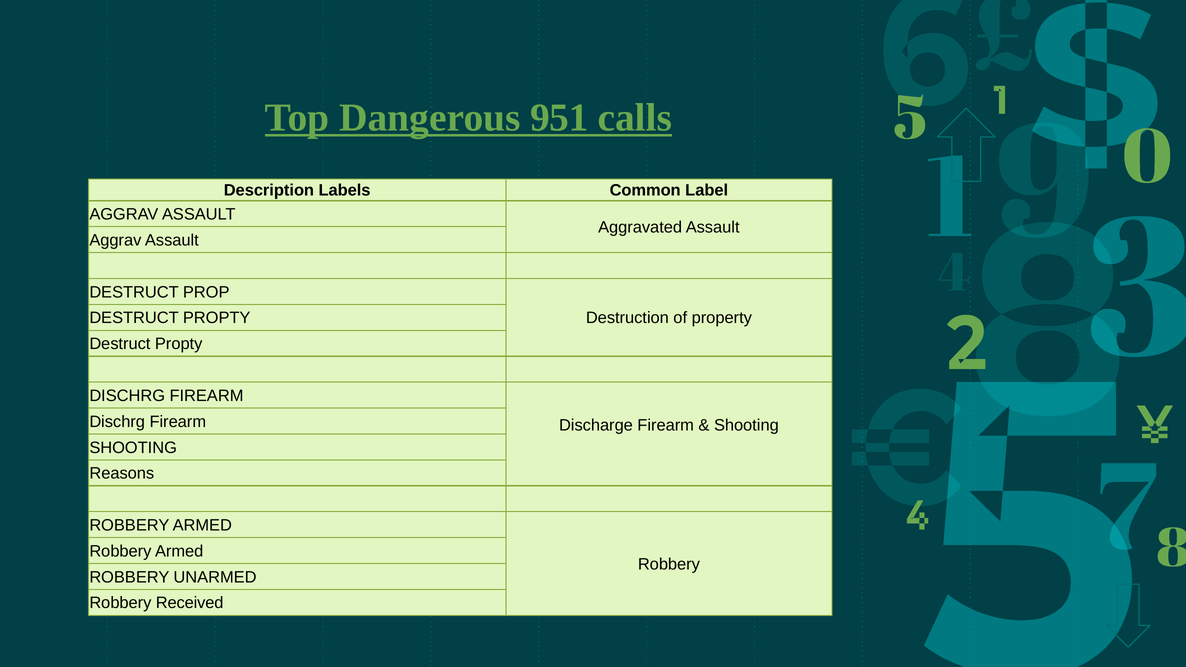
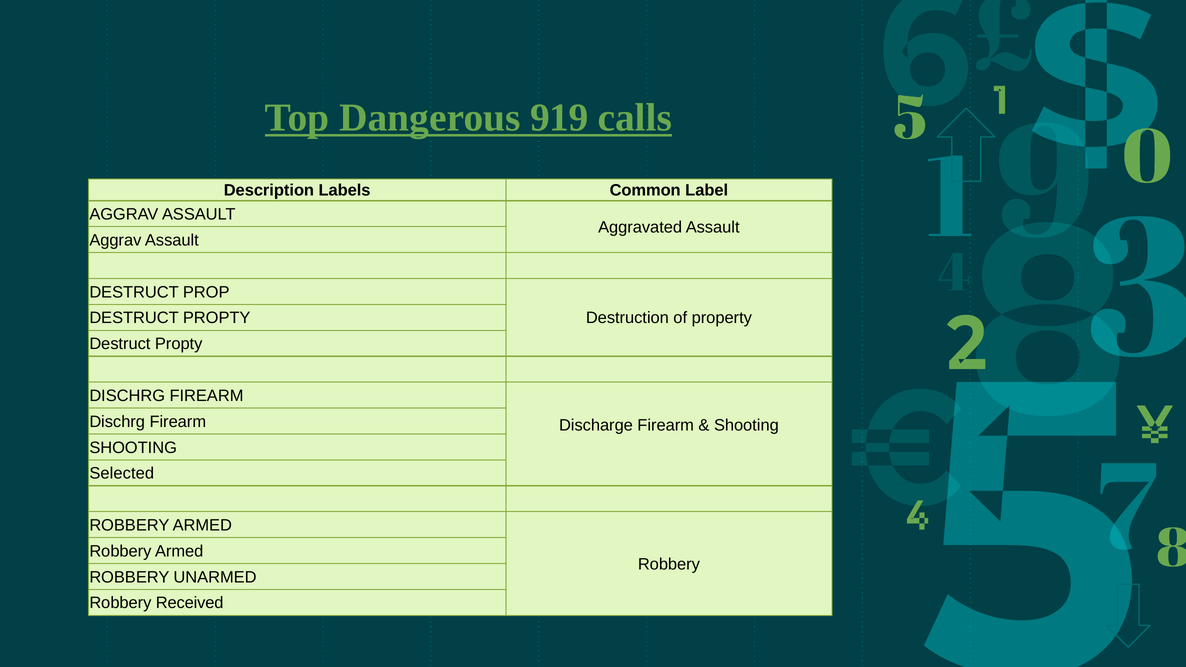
951: 951 -> 919
Reasons: Reasons -> Selected
